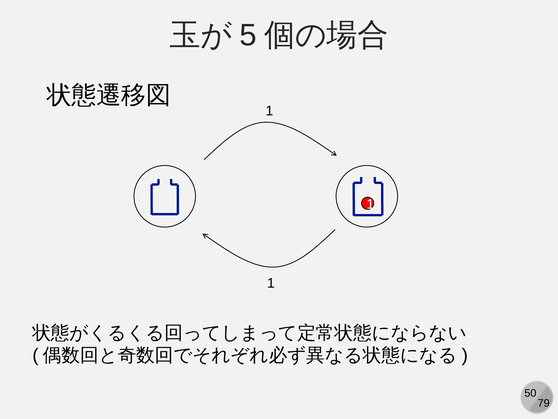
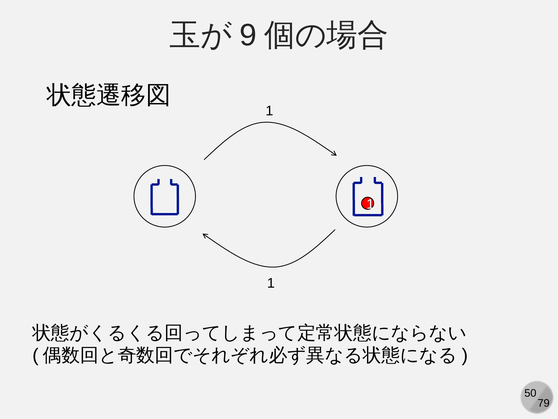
5: 5 -> 9
